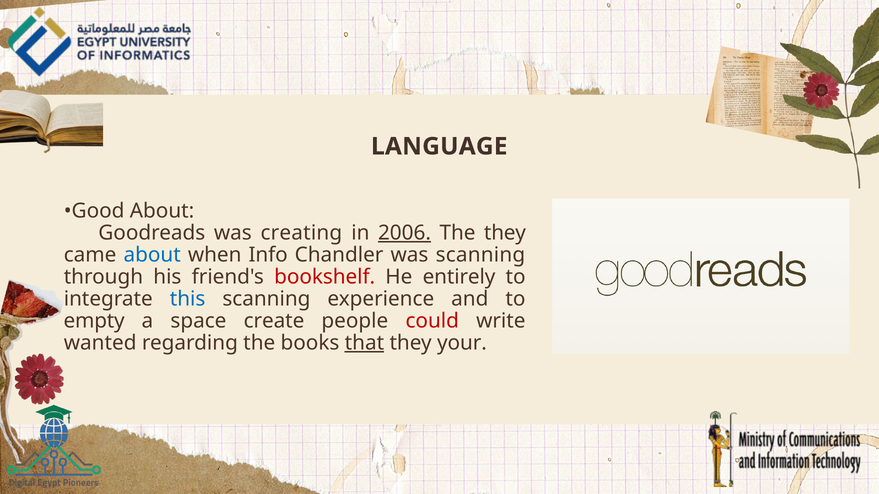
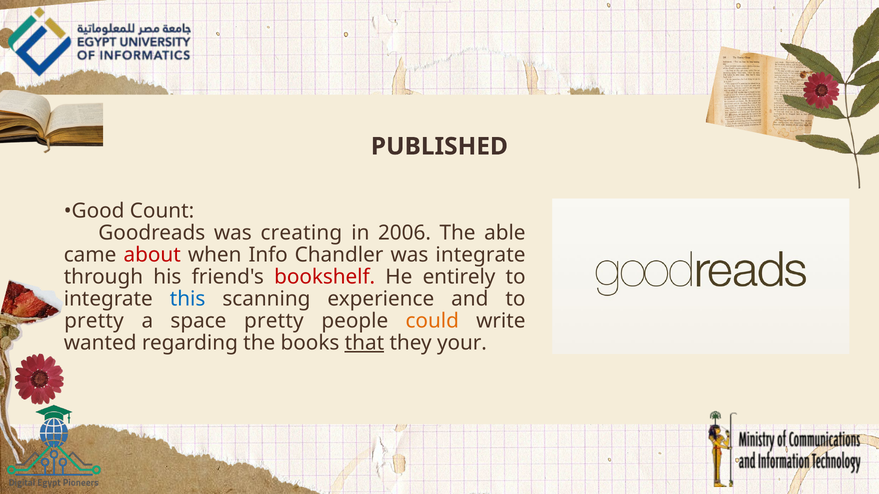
LANGUAGE: LANGUAGE -> PUBLISHED
Good About: About -> Count
2006 underline: present -> none
The they: they -> able
about at (152, 255) colour: blue -> red
was scanning: scanning -> integrate
empty at (94, 321): empty -> pretty
space create: create -> pretty
could colour: red -> orange
